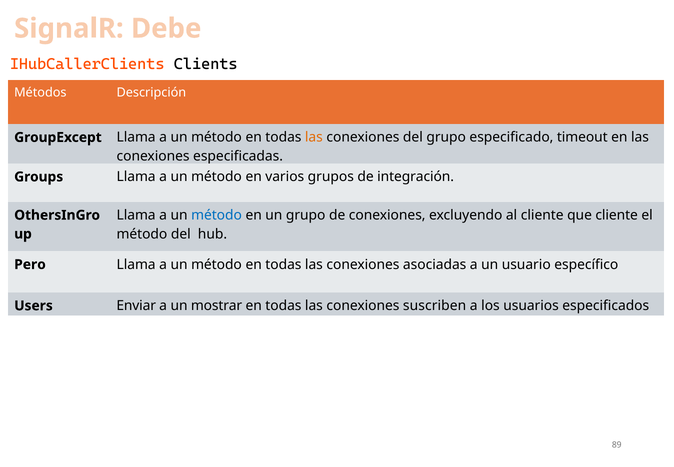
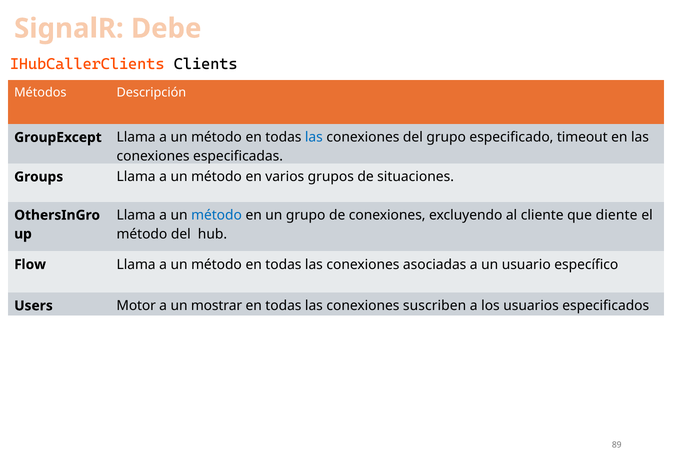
las at (314, 137) colour: orange -> blue
integración: integración -> situaciones
que cliente: cliente -> diente
Pero: Pero -> Flow
Enviar: Enviar -> Motor
